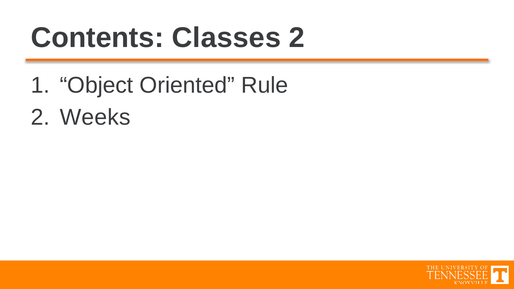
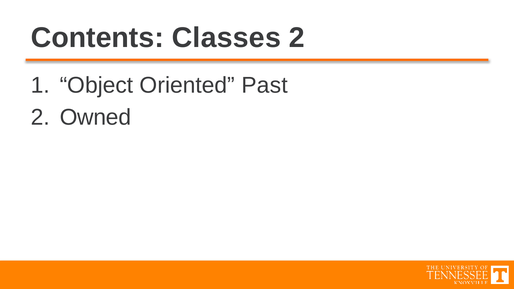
Rule: Rule -> Past
Weeks: Weeks -> Owned
